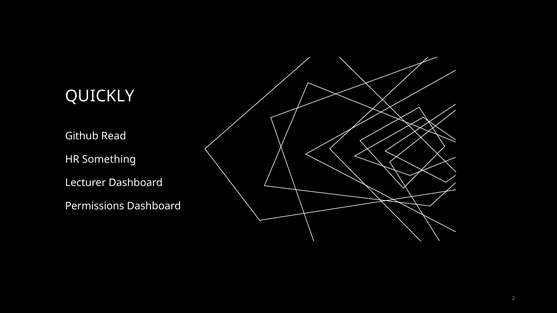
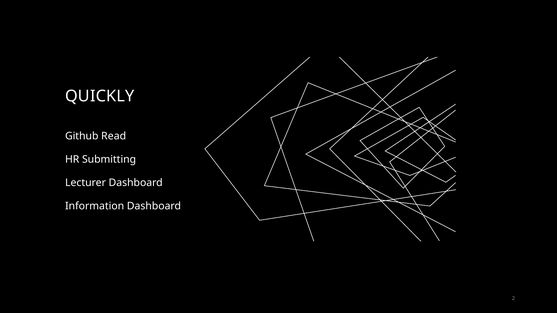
Something: Something -> Submitting
Permissions: Permissions -> Information
